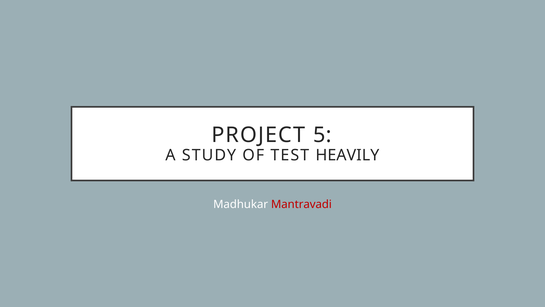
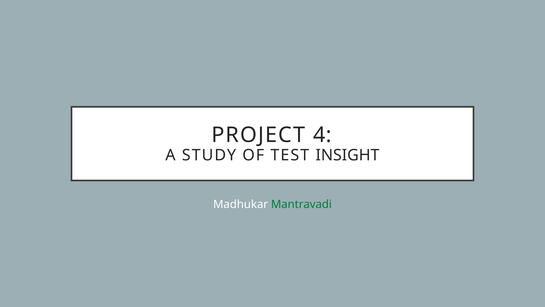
5: 5 -> 4
HEAVILY: HEAVILY -> INSIGHT
Mantravadi colour: red -> green
